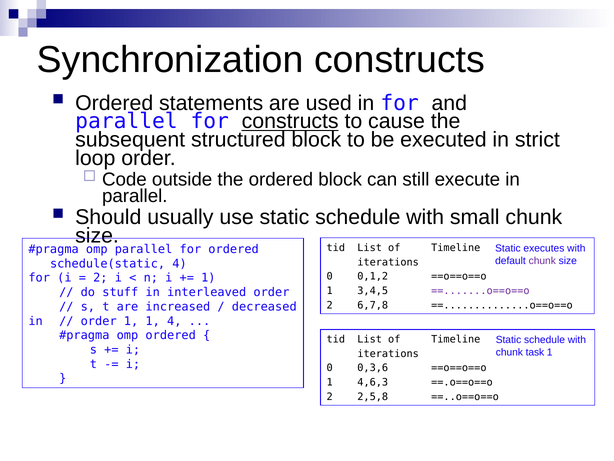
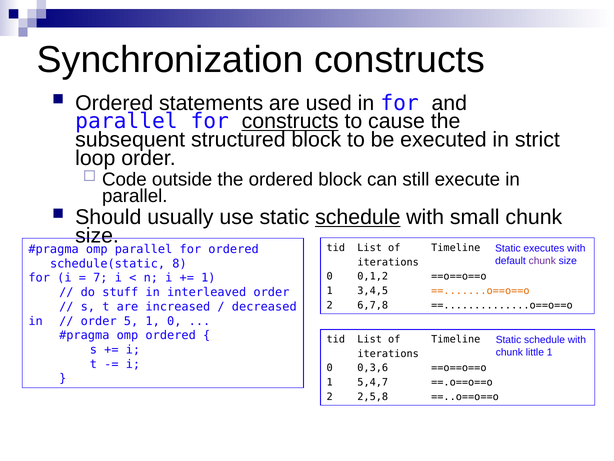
schedule at (358, 217) underline: none -> present
schedule(static 4: 4 -> 8
2 at (100, 278): 2 -> 7
==.......o==o==o colour: purple -> orange
order 1: 1 -> 5
1 4: 4 -> 0
task: task -> little
4,6,3: 4,6,3 -> 5,4,7
